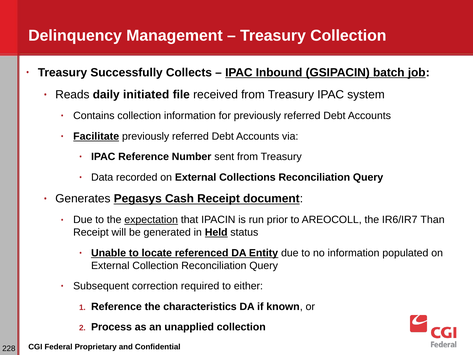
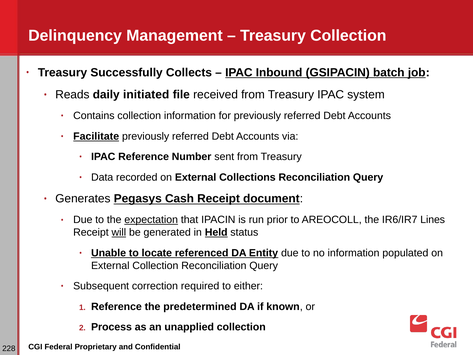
Than: Than -> Lines
will underline: none -> present
characteristics: characteristics -> predetermined
